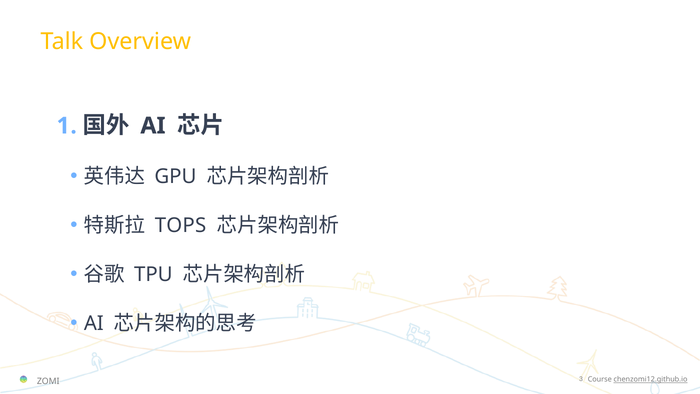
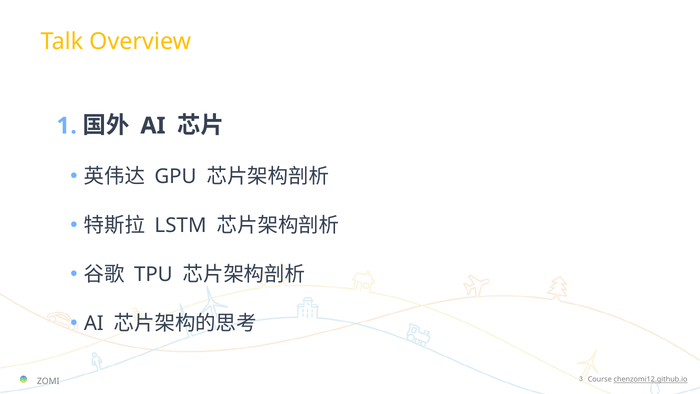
TOPS: TOPS -> LSTM
